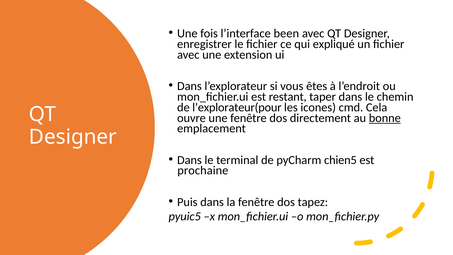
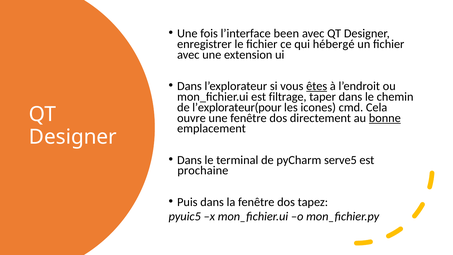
expliqué: expliqué -> hébergé
êtes underline: none -> present
restant: restant -> filtrage
chien5: chien5 -> serve5
